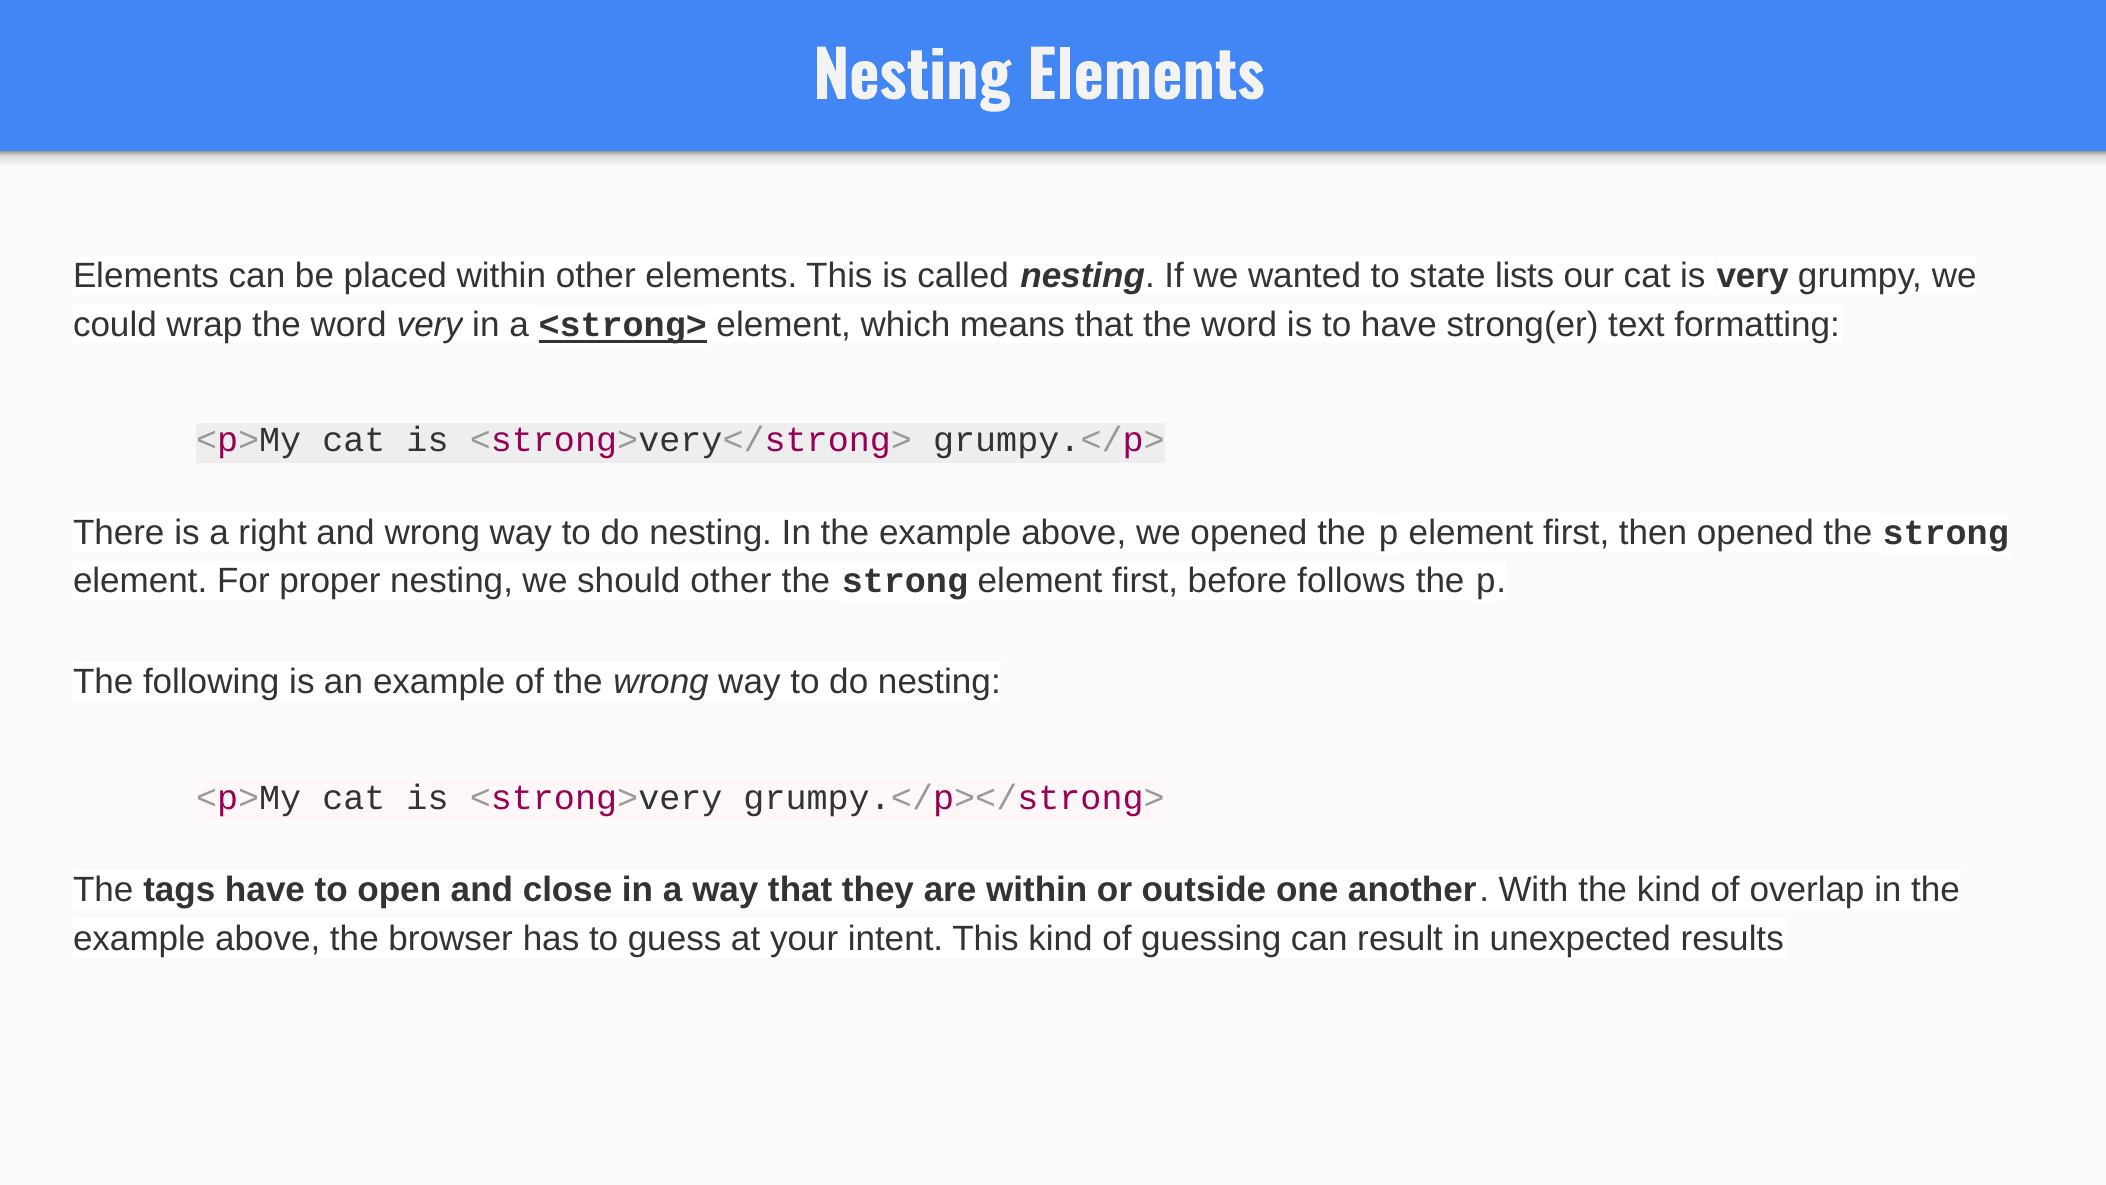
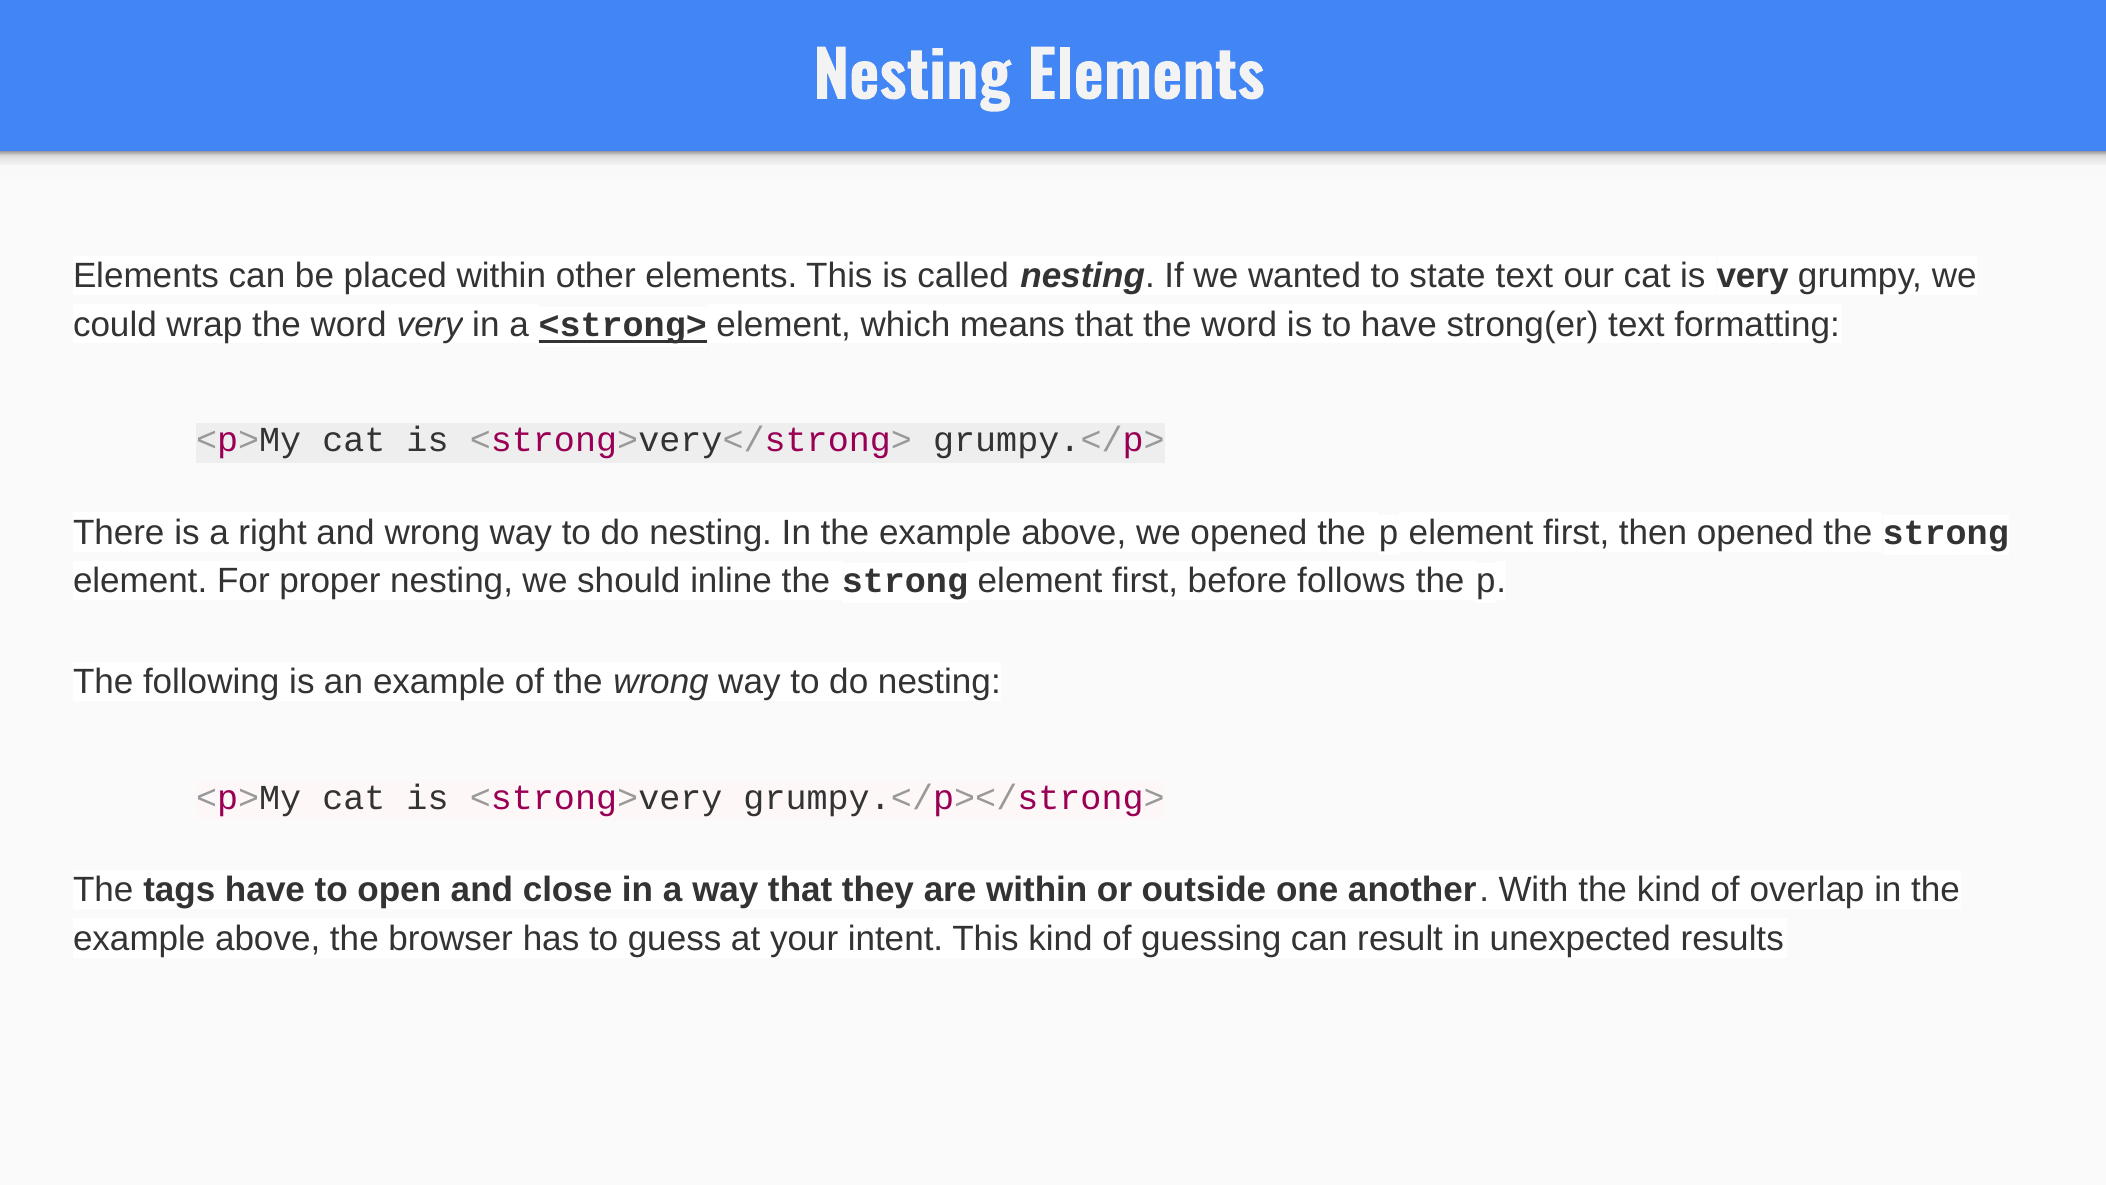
state lists: lists -> text
should other: other -> inline
